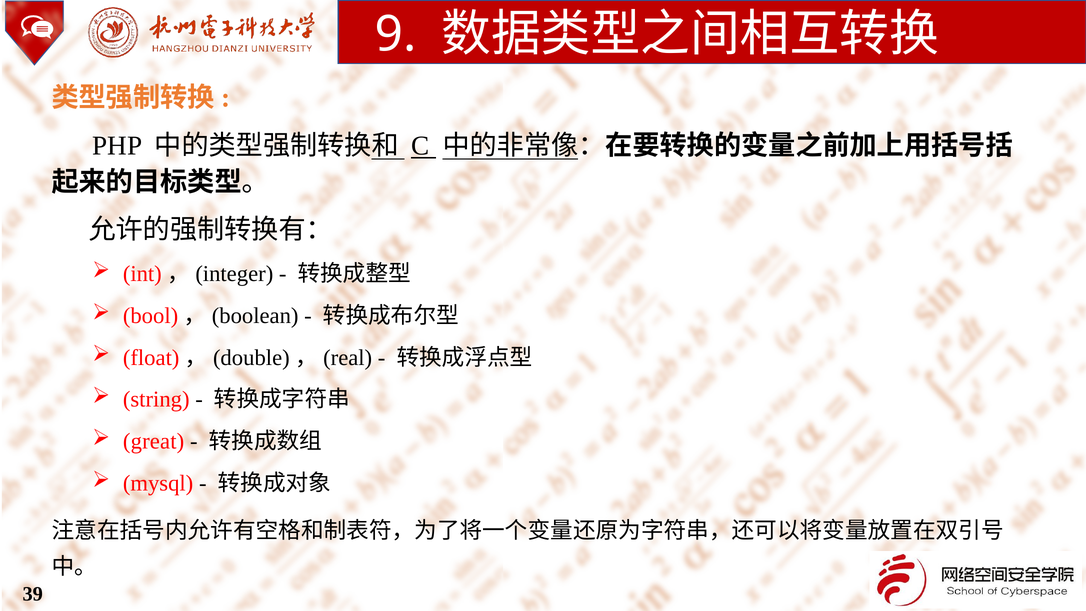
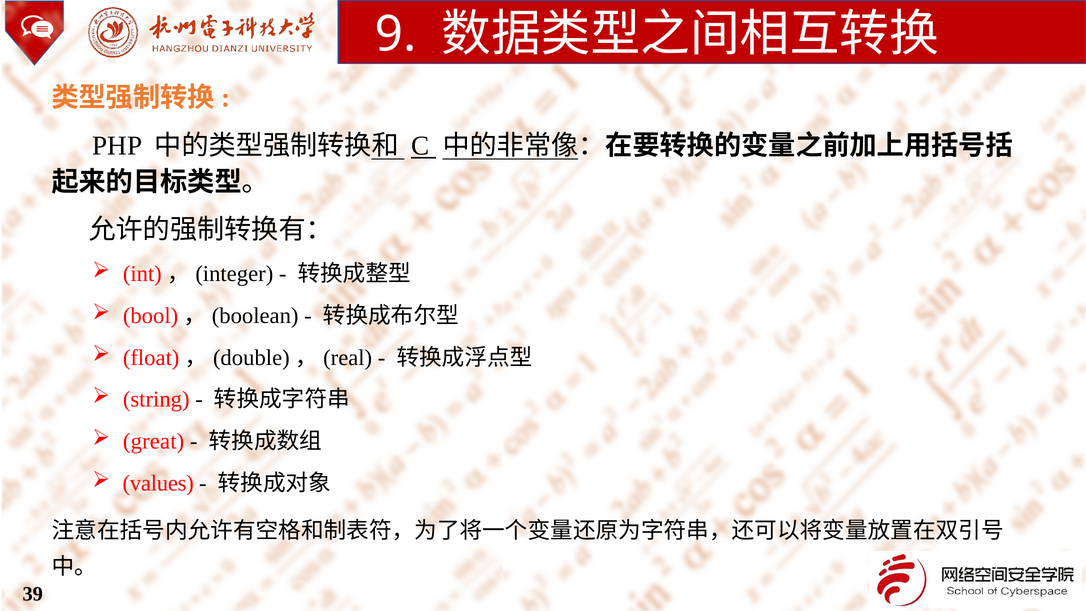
mysql: mysql -> values
